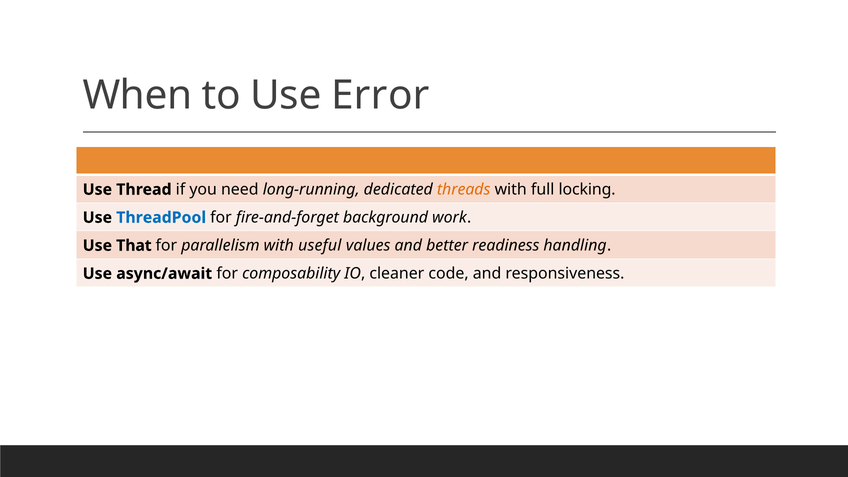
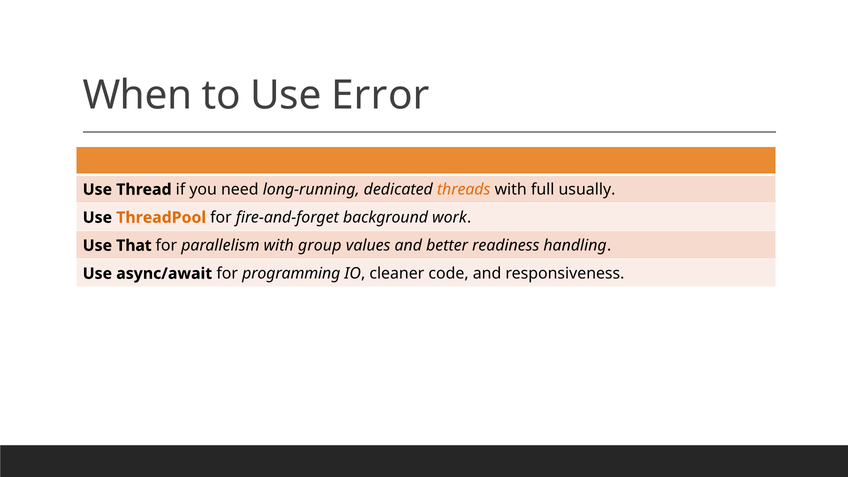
locking: locking -> usually
ThreadPool colour: blue -> orange
useful: useful -> group
composability: composability -> programming
